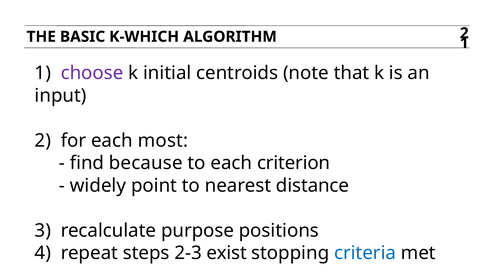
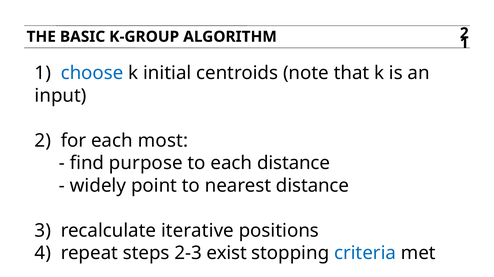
K-WHICH: K-WHICH -> K-GROUP
choose colour: purple -> blue
because: because -> purpose
each criterion: criterion -> distance
purpose: purpose -> iterative
